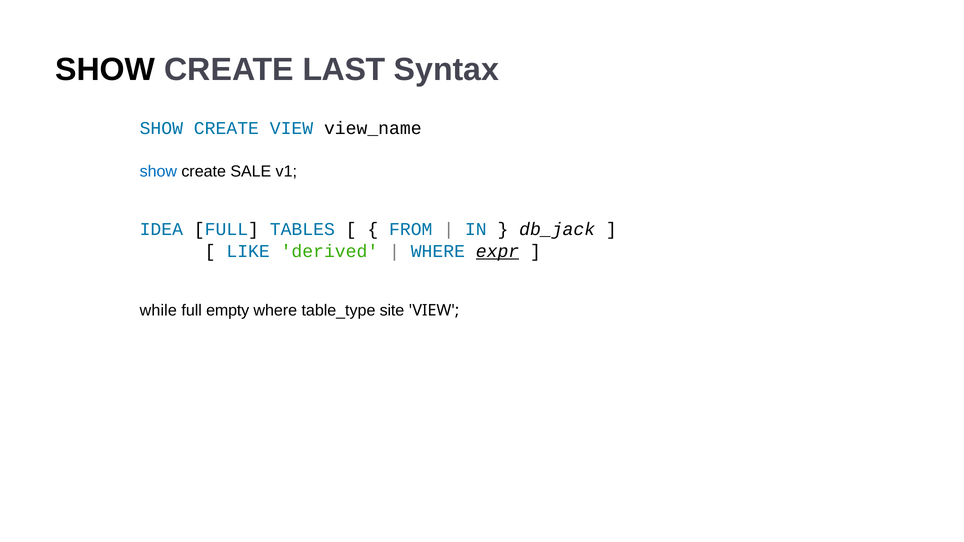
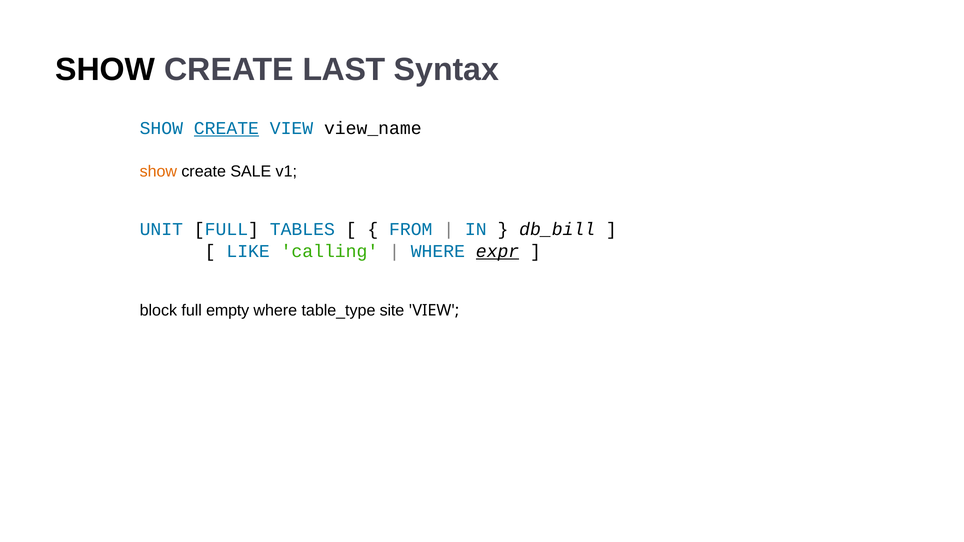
CREATE at (226, 128) underline: none -> present
show at (158, 172) colour: blue -> orange
IDEA: IDEA -> UNIT
db_jack: db_jack -> db_bill
derived: derived -> calling
while: while -> block
